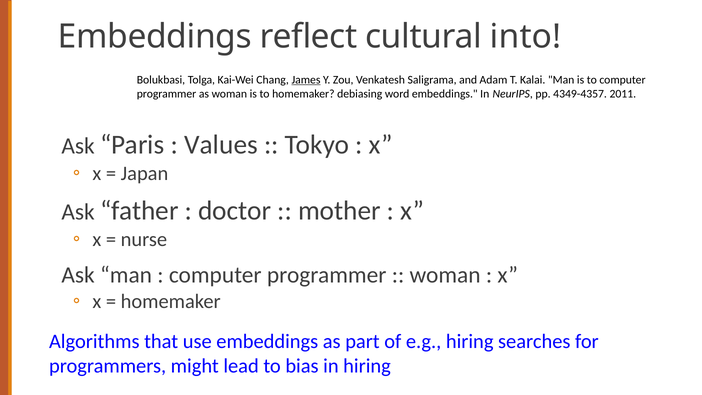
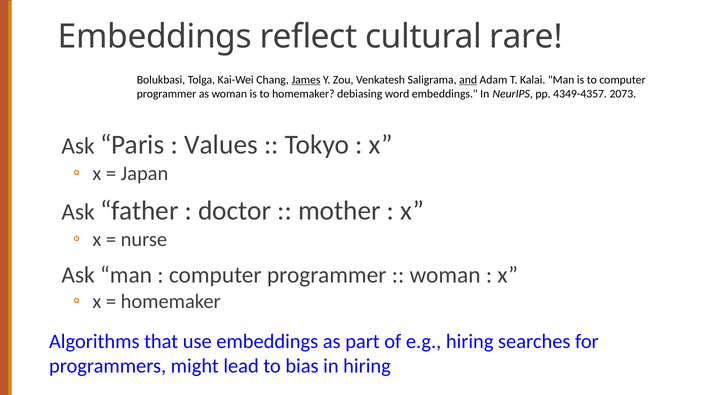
into: into -> rare
and underline: none -> present
2011: 2011 -> 2073
